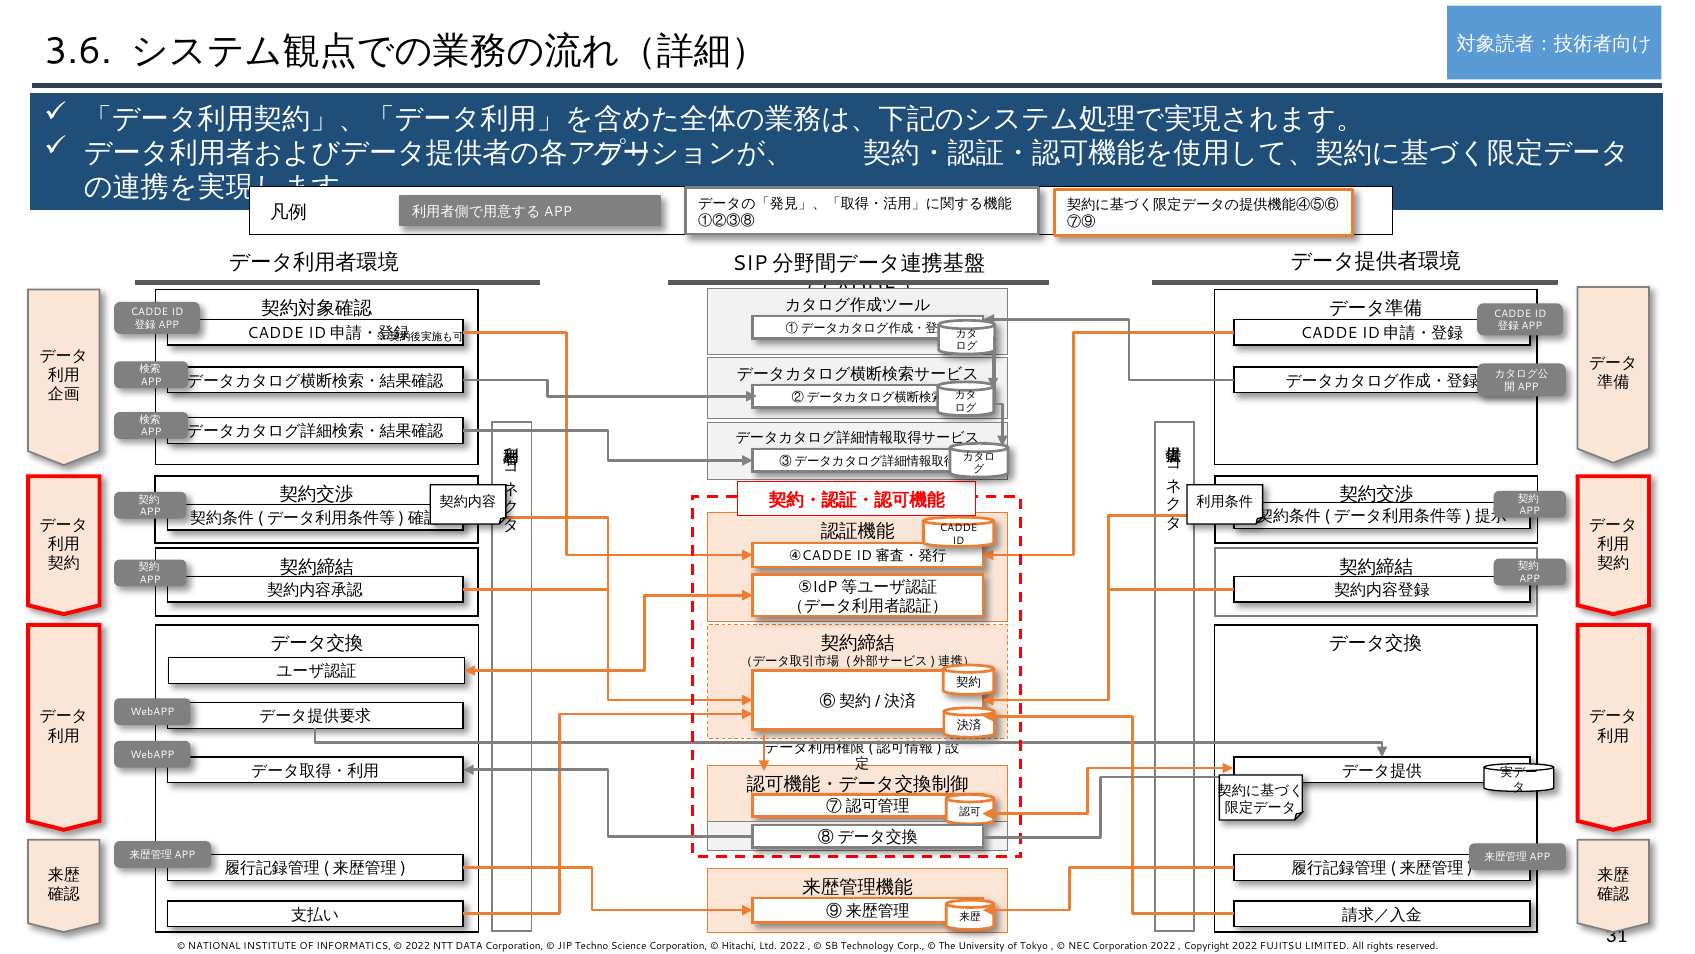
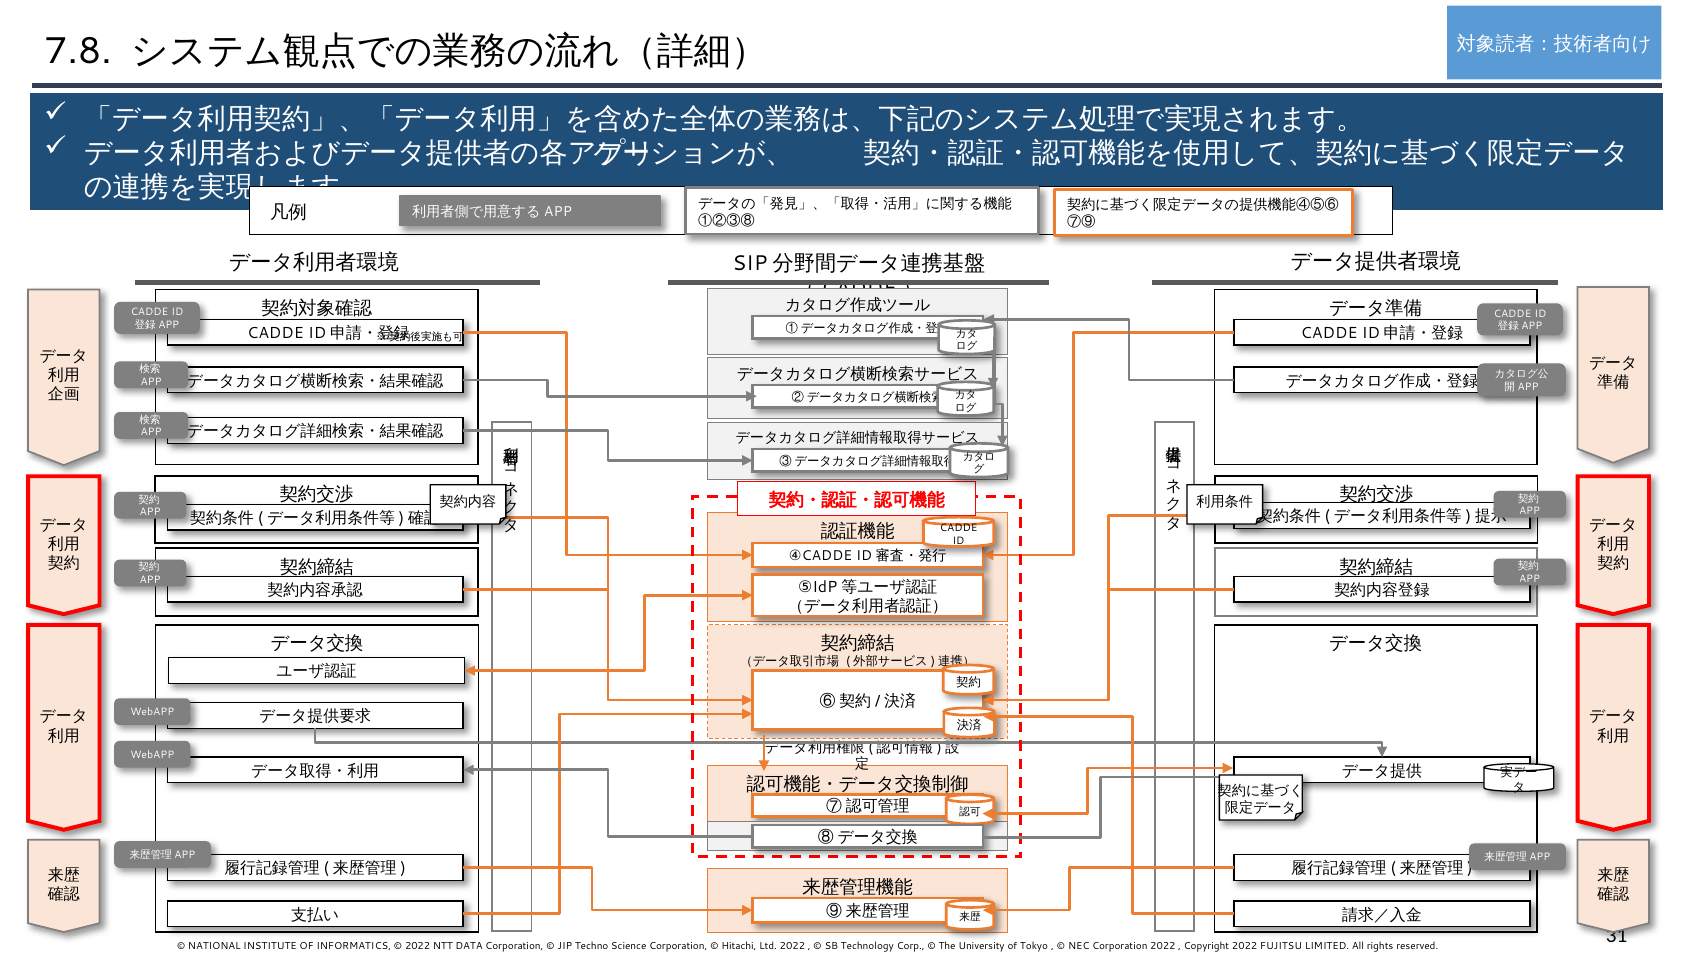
3.6: 3.6 -> 7.8
